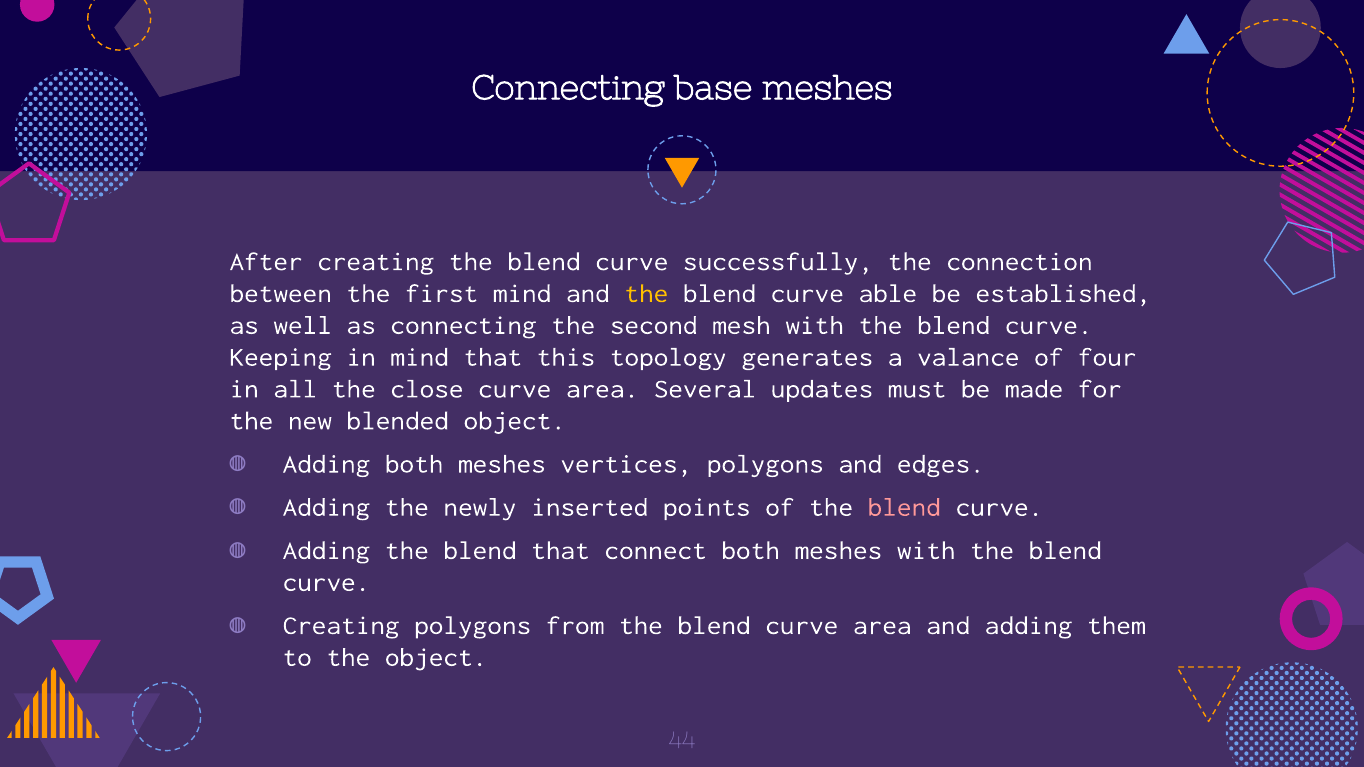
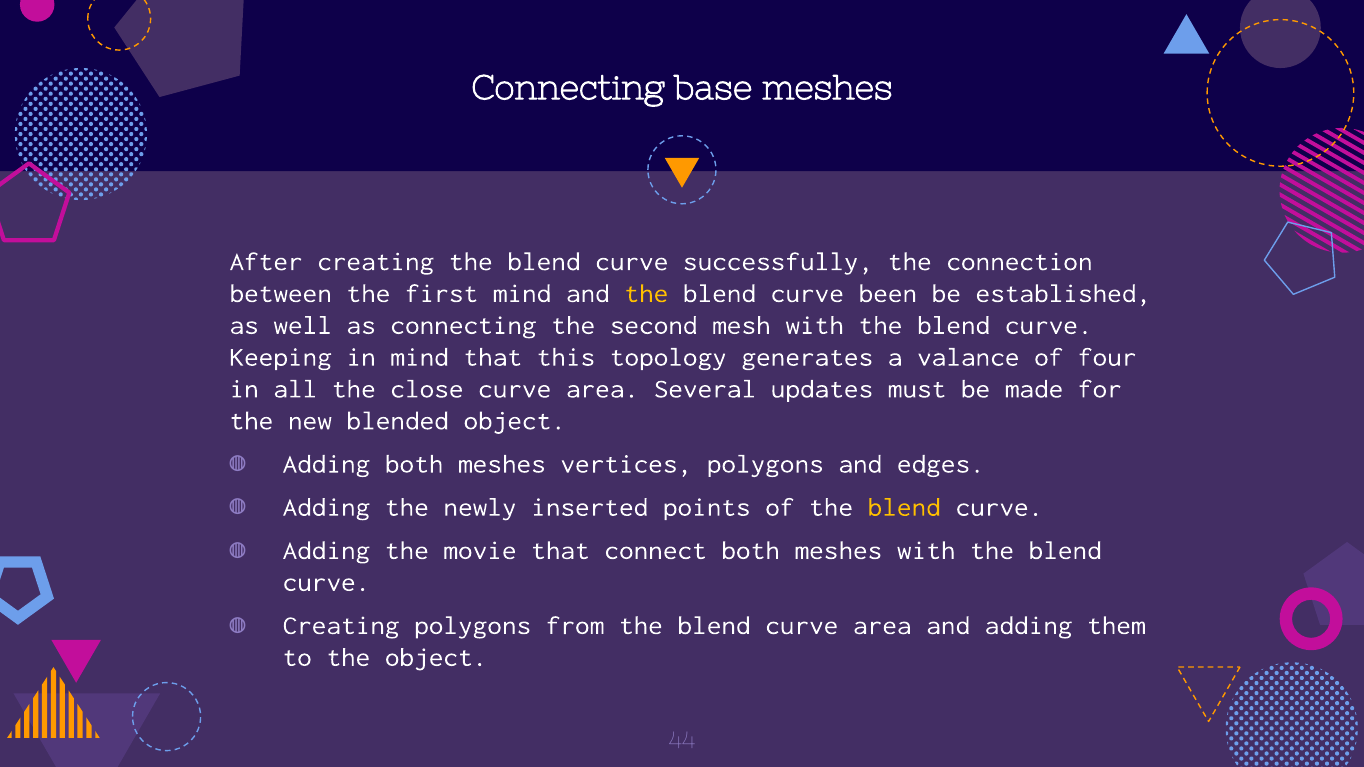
able: able -> been
blend at (904, 507) colour: pink -> yellow
Adding the blend: blend -> movie
